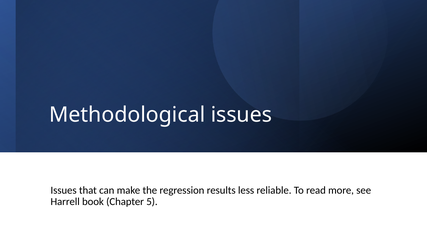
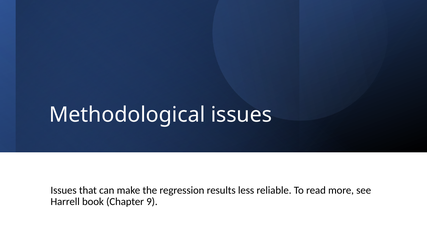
5: 5 -> 9
